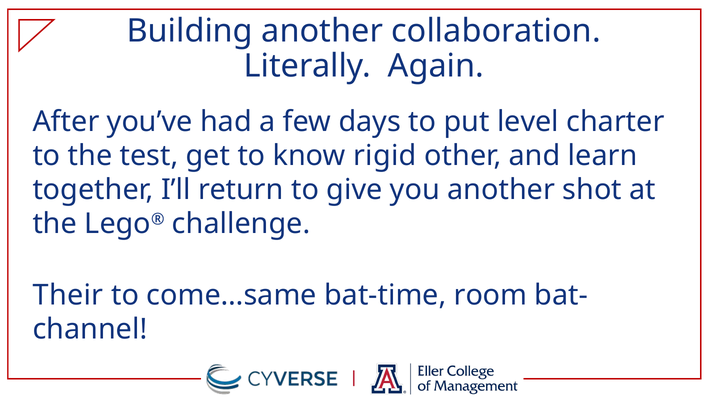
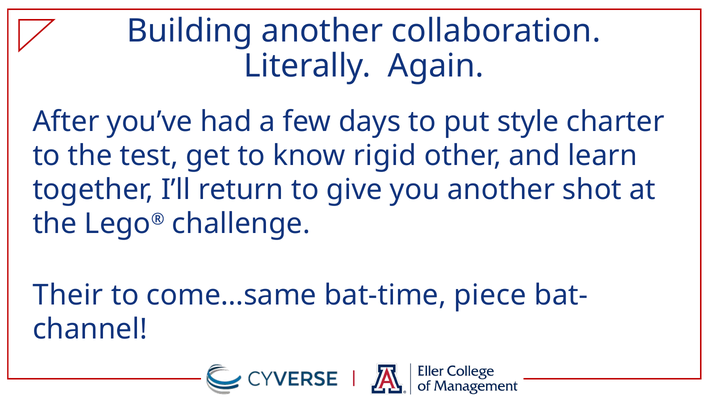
level: level -> style
room: room -> piece
